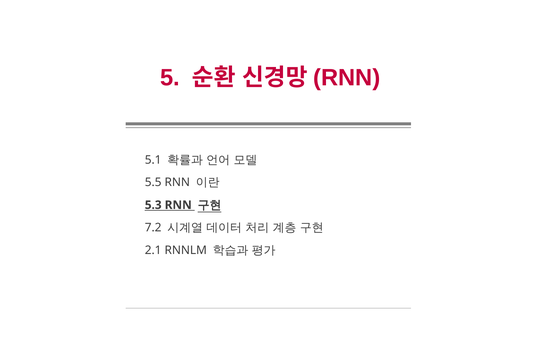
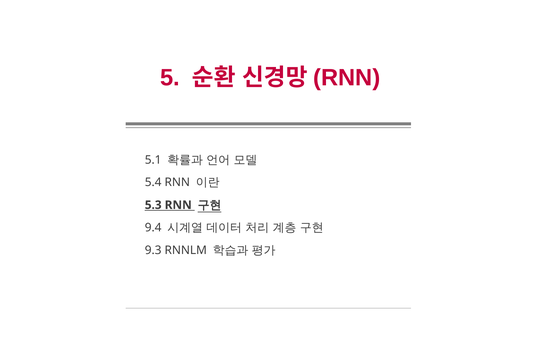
5.5: 5.5 -> 5.4
7.2: 7.2 -> 9.4
2.1: 2.1 -> 9.3
